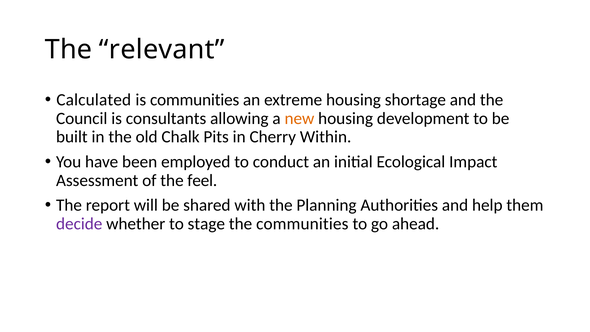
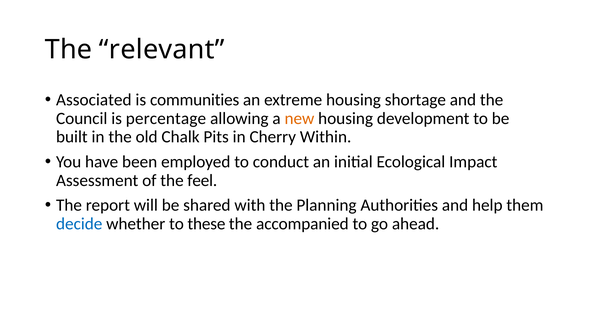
Calculated: Calculated -> Associated
consultants: consultants -> percentage
decide colour: purple -> blue
stage: stage -> these
the communities: communities -> accompanied
